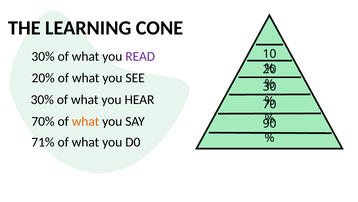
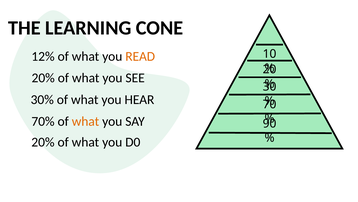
30% at (43, 56): 30% -> 12%
READ colour: purple -> orange
71% at (43, 142): 71% -> 20%
